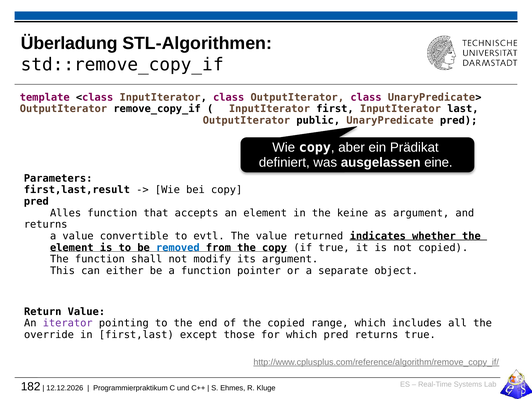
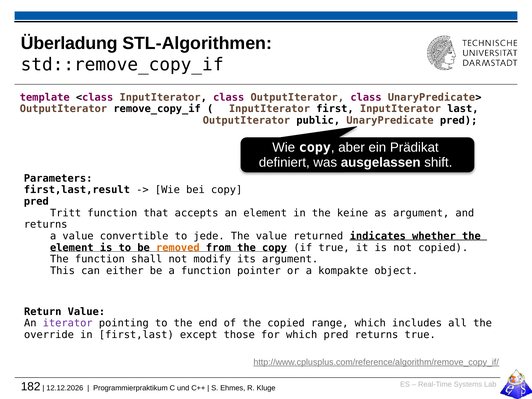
eine: eine -> shift
Alles: Alles -> Tritt
evtl: evtl -> jede
removed colour: blue -> orange
separate: separate -> kompakte
